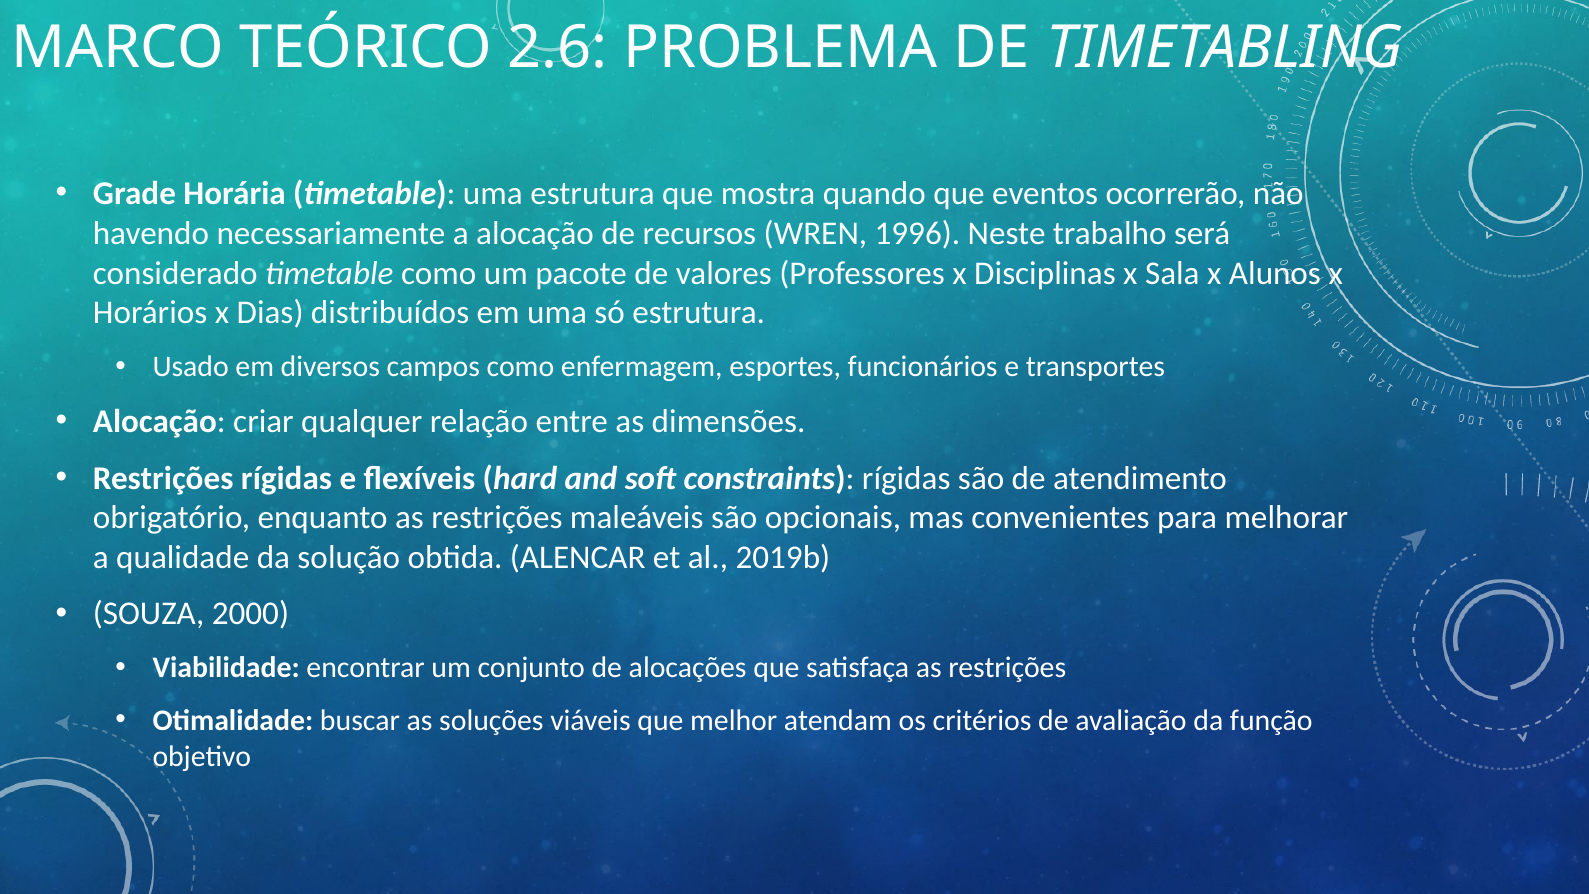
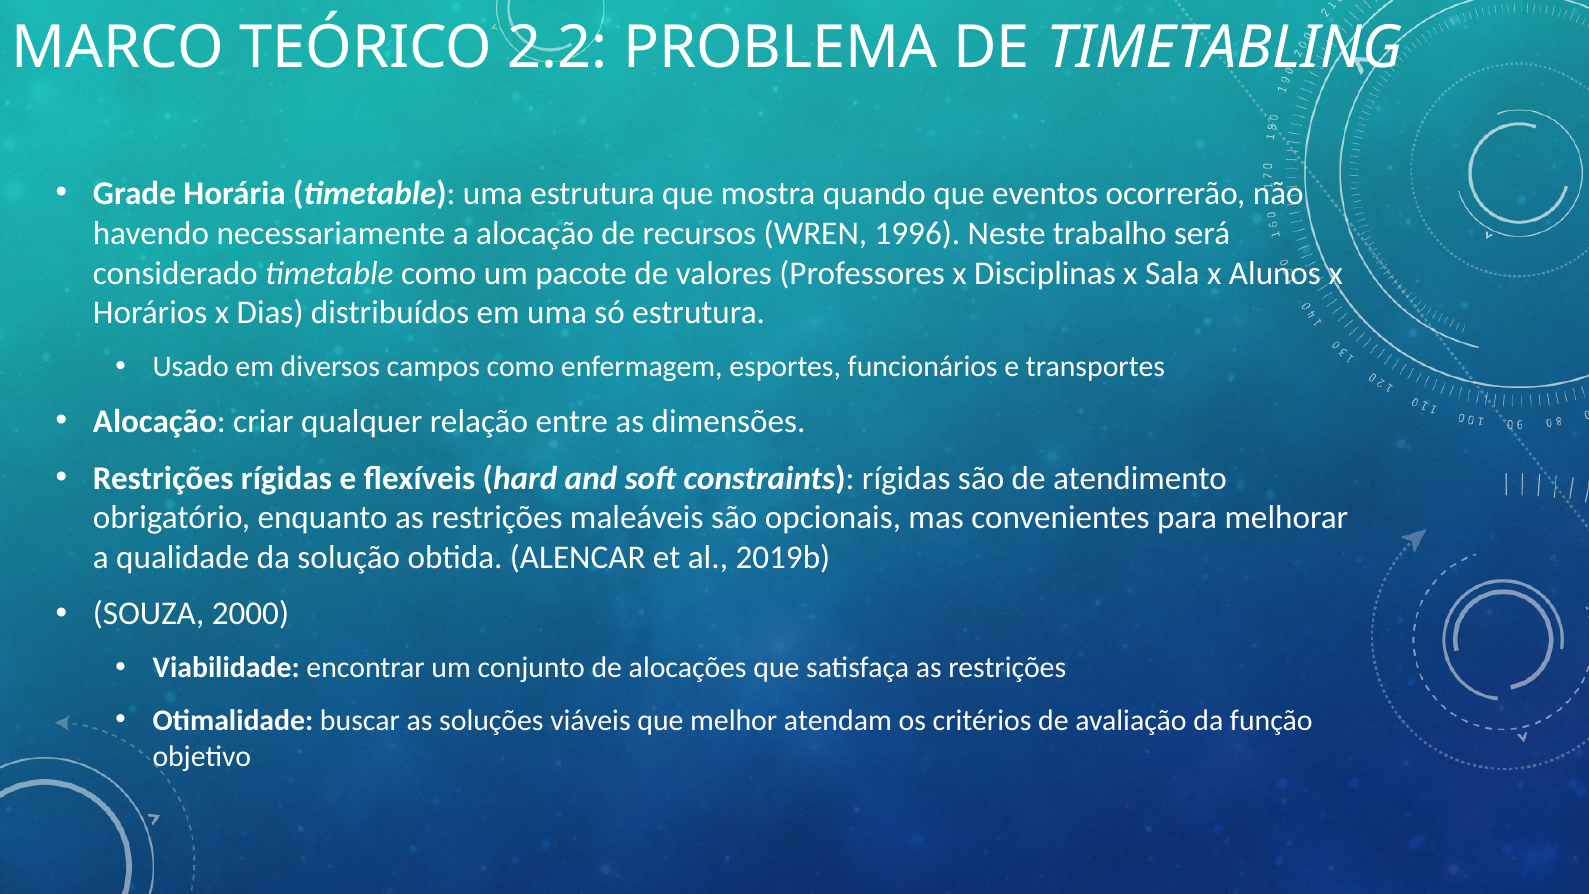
2.6: 2.6 -> 2.2
